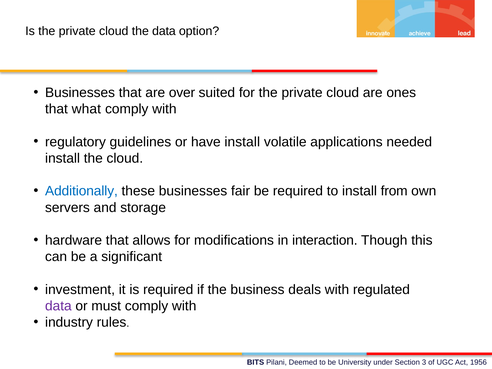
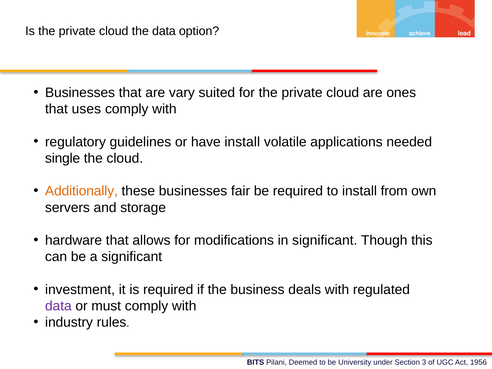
over: over -> vary
what: what -> uses
install at (63, 158): install -> single
Additionally colour: blue -> orange
in interaction: interaction -> significant
